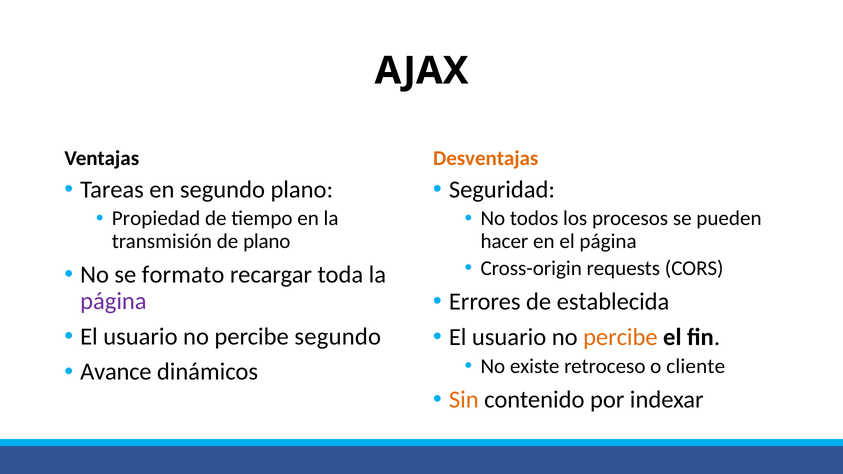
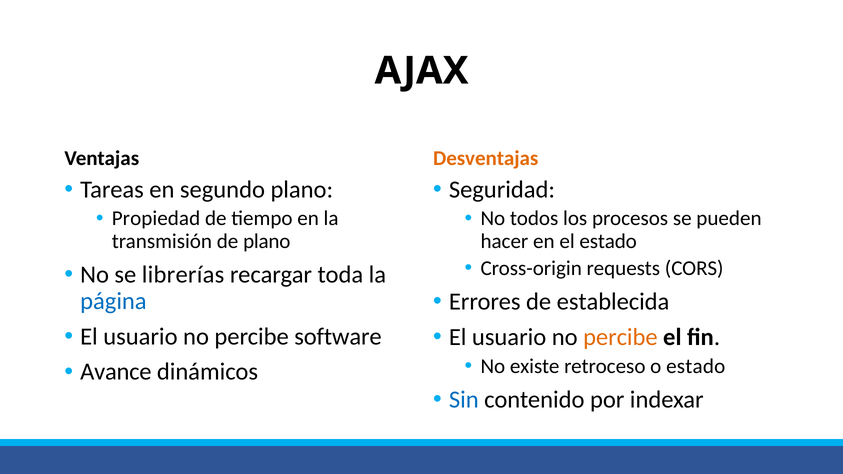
el página: página -> estado
formato: formato -> librerías
página at (113, 301) colour: purple -> blue
percibe segundo: segundo -> software
o cliente: cliente -> estado
Sin colour: orange -> blue
